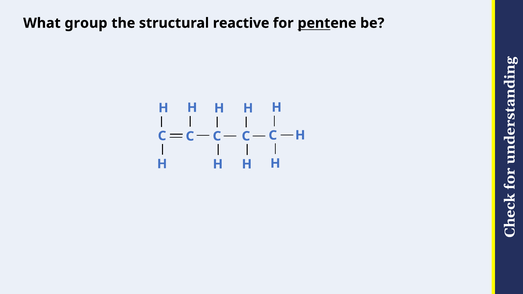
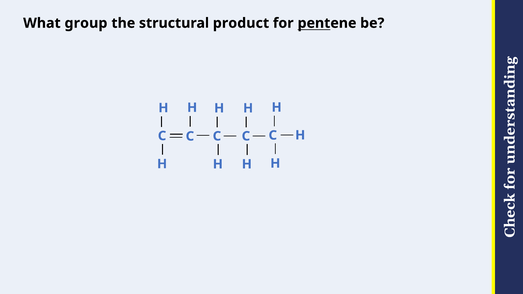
reactive: reactive -> product
